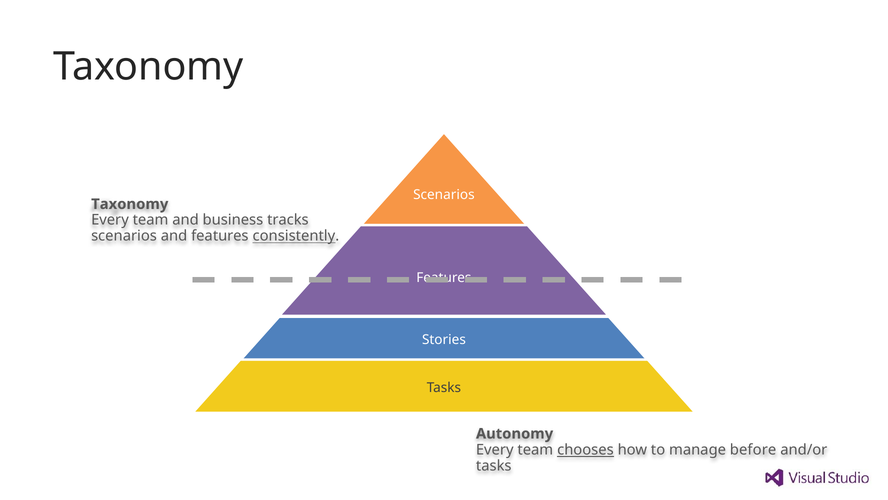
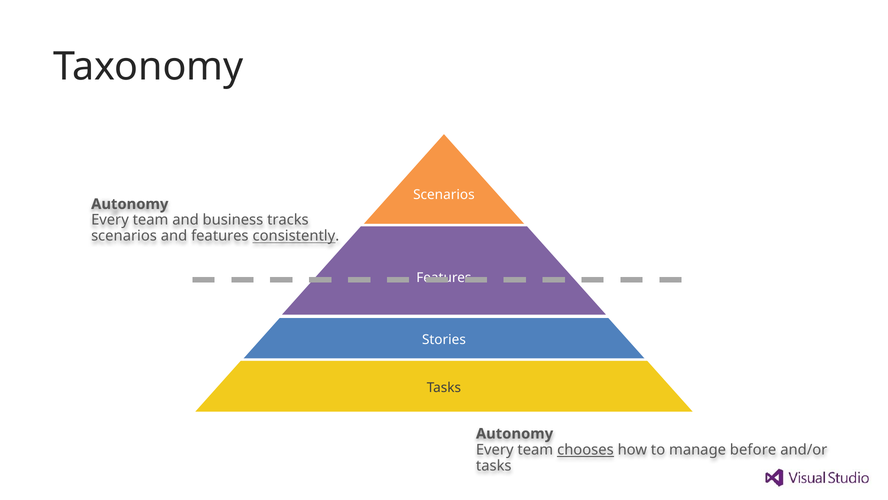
Taxonomy at (130, 204): Taxonomy -> Autonomy
